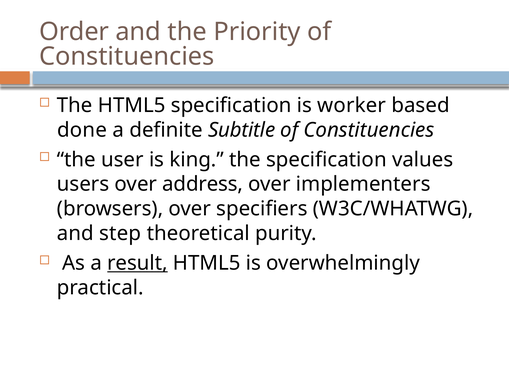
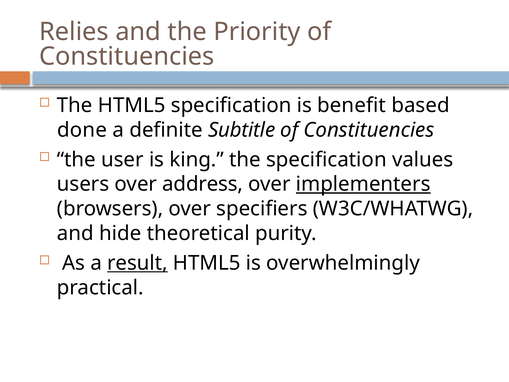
Order: Order -> Relies
worker: worker -> benefit
implementers underline: none -> present
step: step -> hide
